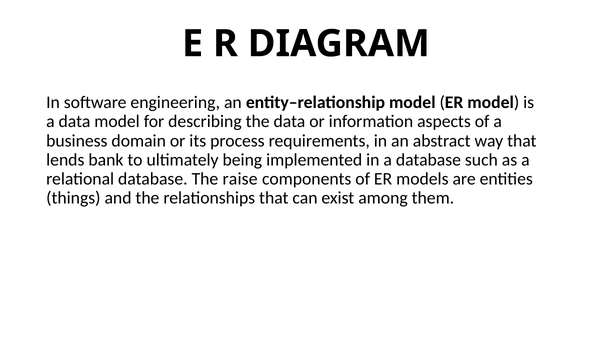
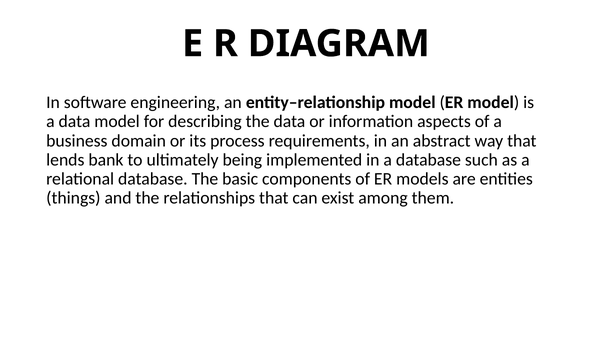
raise: raise -> basic
